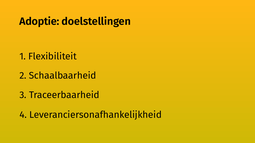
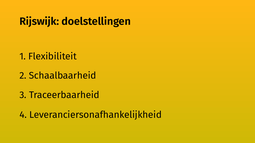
Adoptie: Adoptie -> Rijswijk
